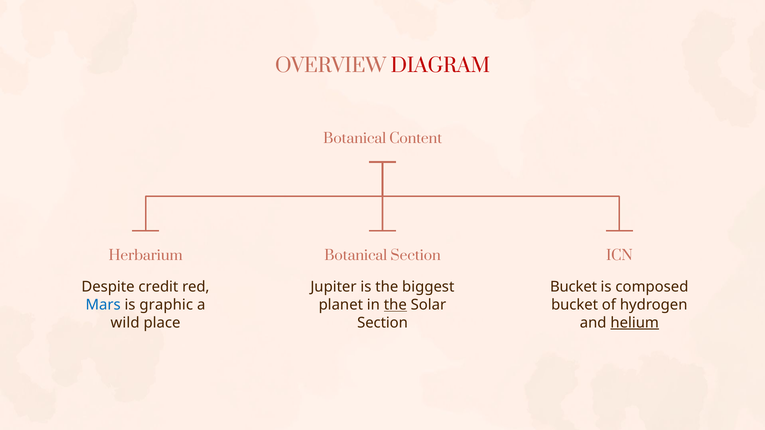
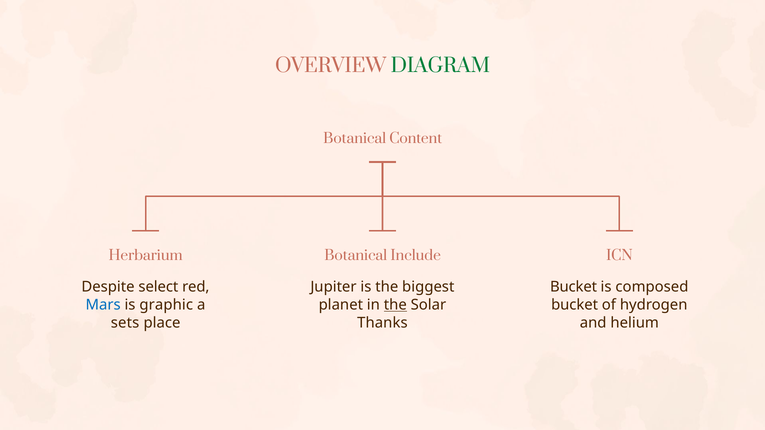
DIAGRAM colour: red -> green
Botanical Section: Section -> Include
credit: credit -> select
wild: wild -> sets
Section at (383, 323): Section -> Thanks
helium underline: present -> none
